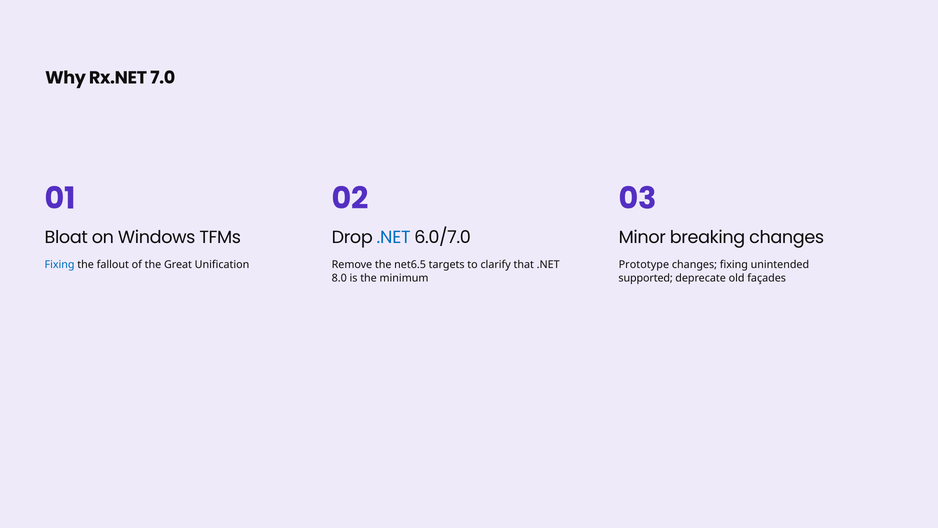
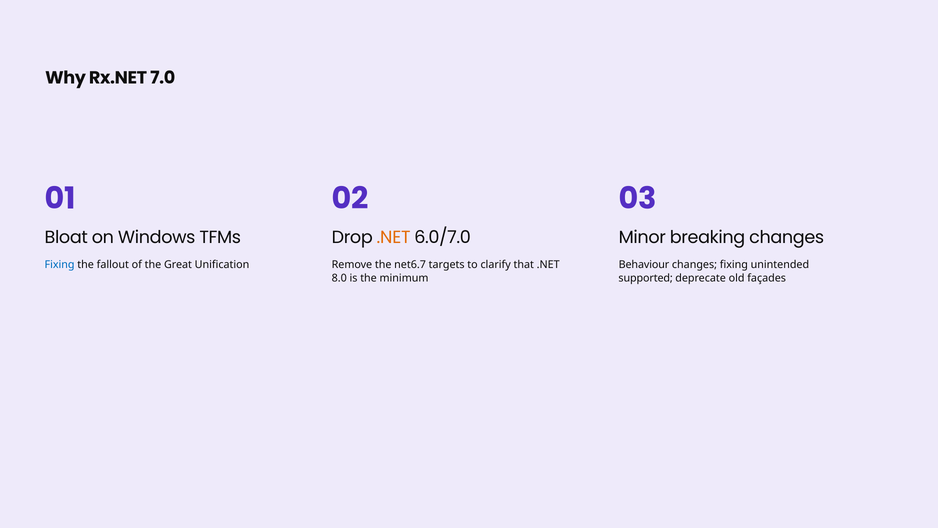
.NET at (394, 237) colour: blue -> orange
net6.5: net6.5 -> net6.7
Prototype: Prototype -> Behaviour
